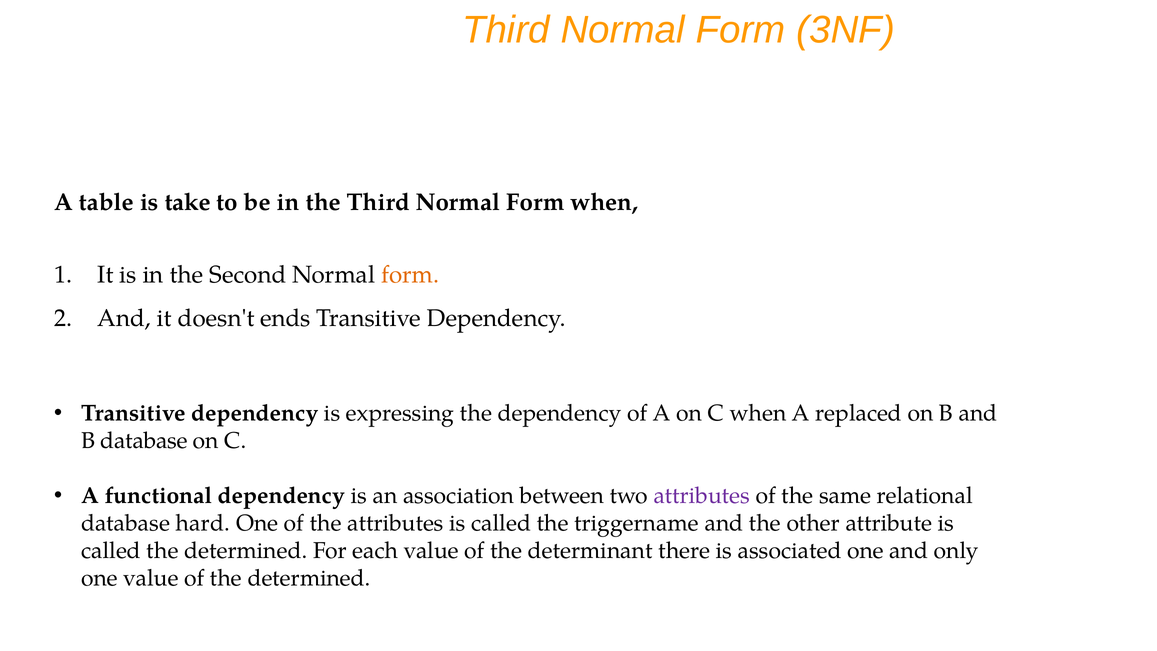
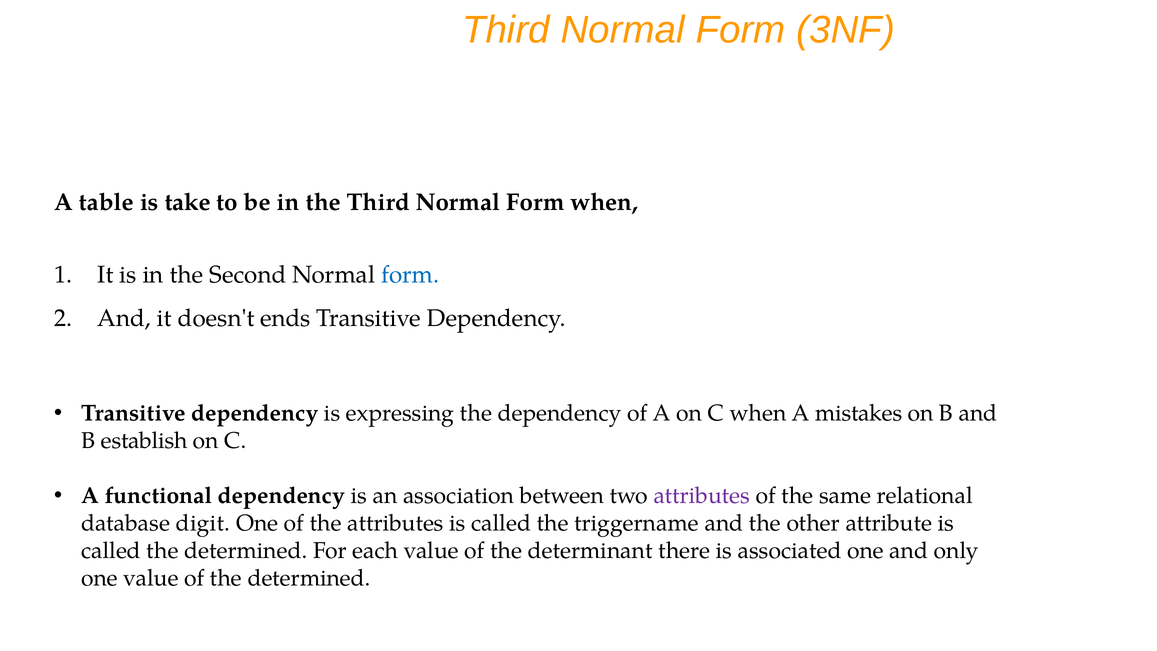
form at (410, 275) colour: orange -> blue
replaced: replaced -> mistakes
B database: database -> establish
hard: hard -> digit
